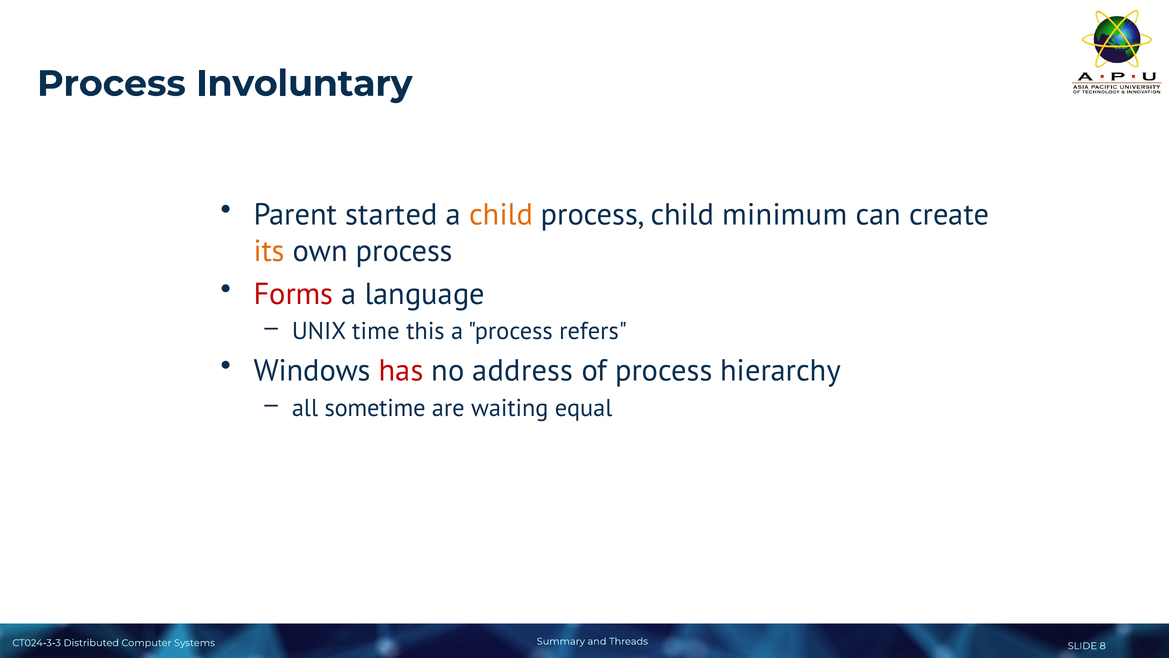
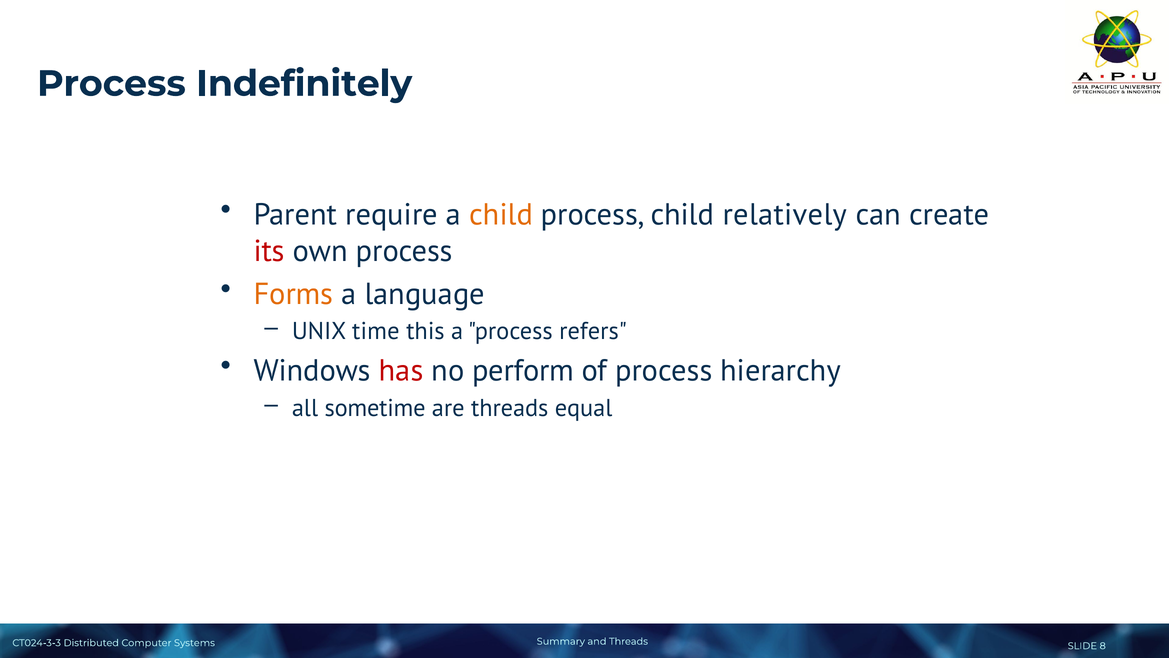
Involuntary: Involuntary -> Indefinitely
started: started -> require
minimum: minimum -> relatively
its colour: orange -> red
Forms colour: red -> orange
address: address -> perform
are waiting: waiting -> threads
